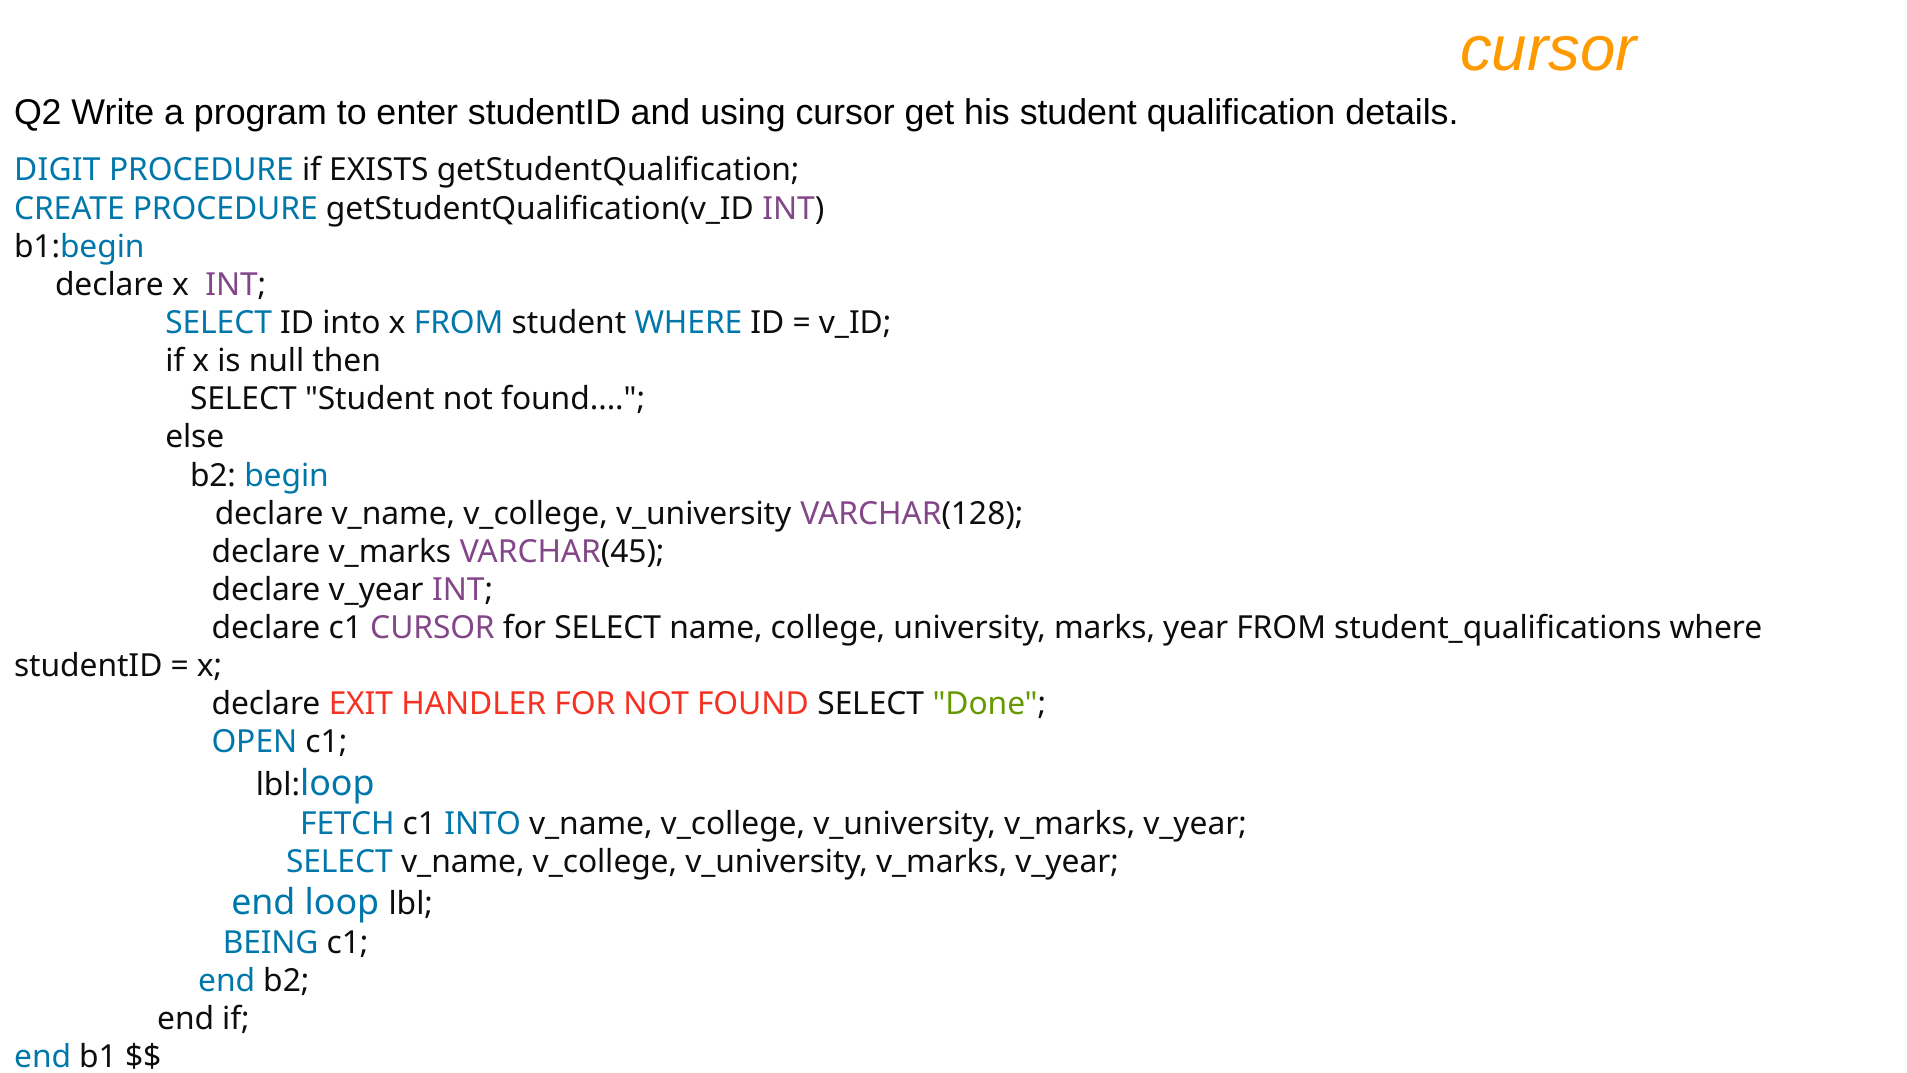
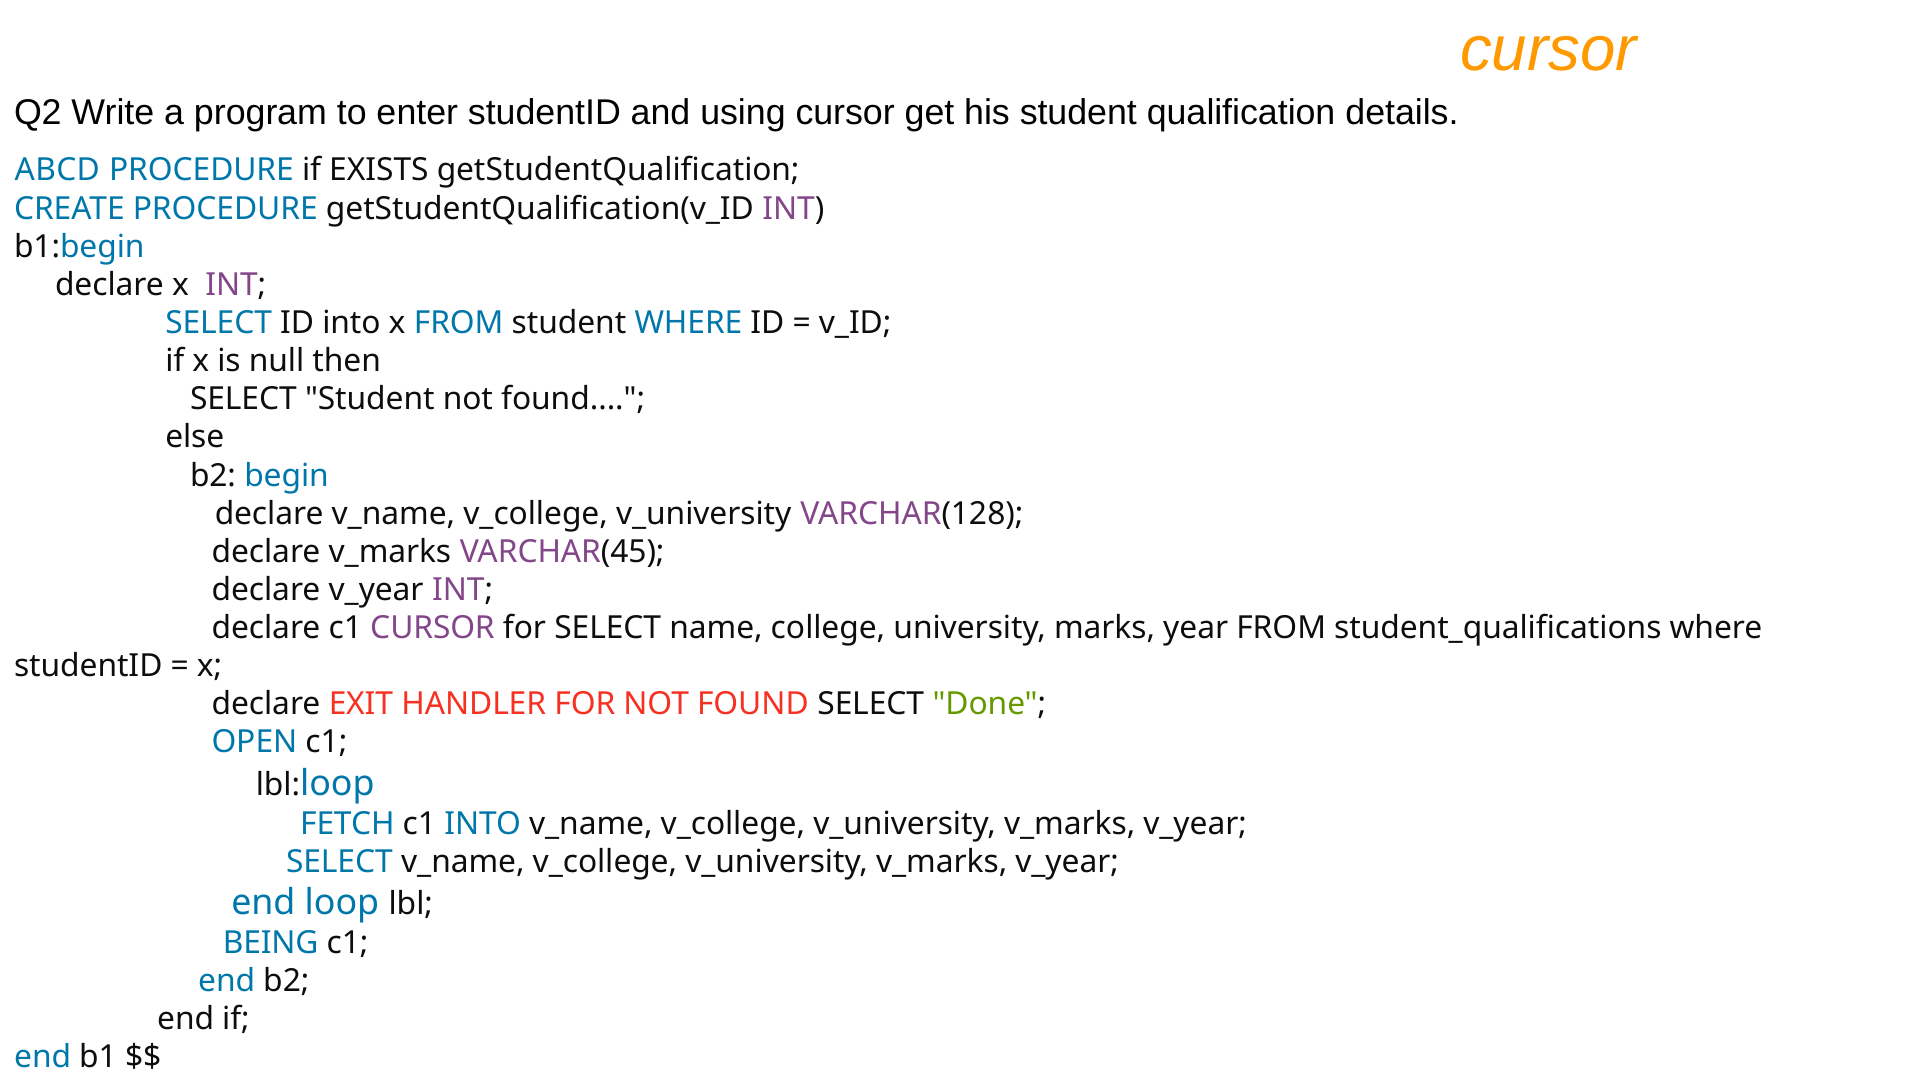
DIGIT: DIGIT -> ABCD
